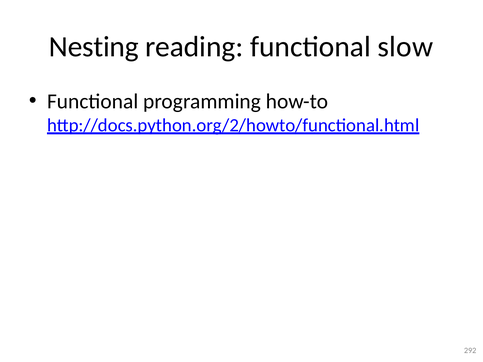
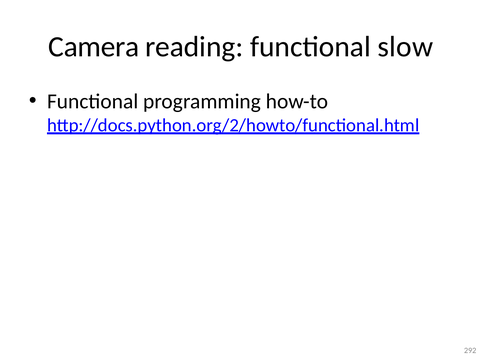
Nesting: Nesting -> Camera
